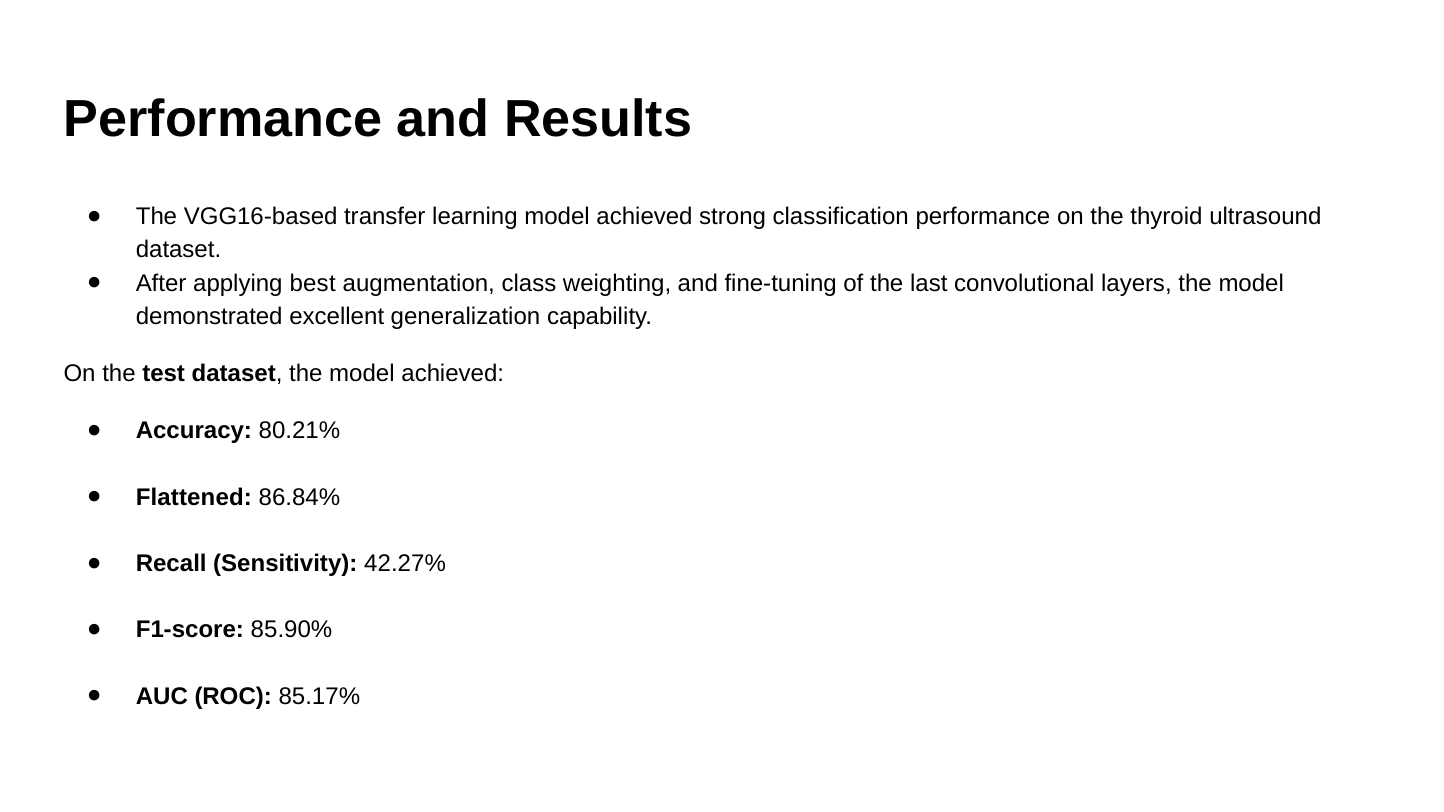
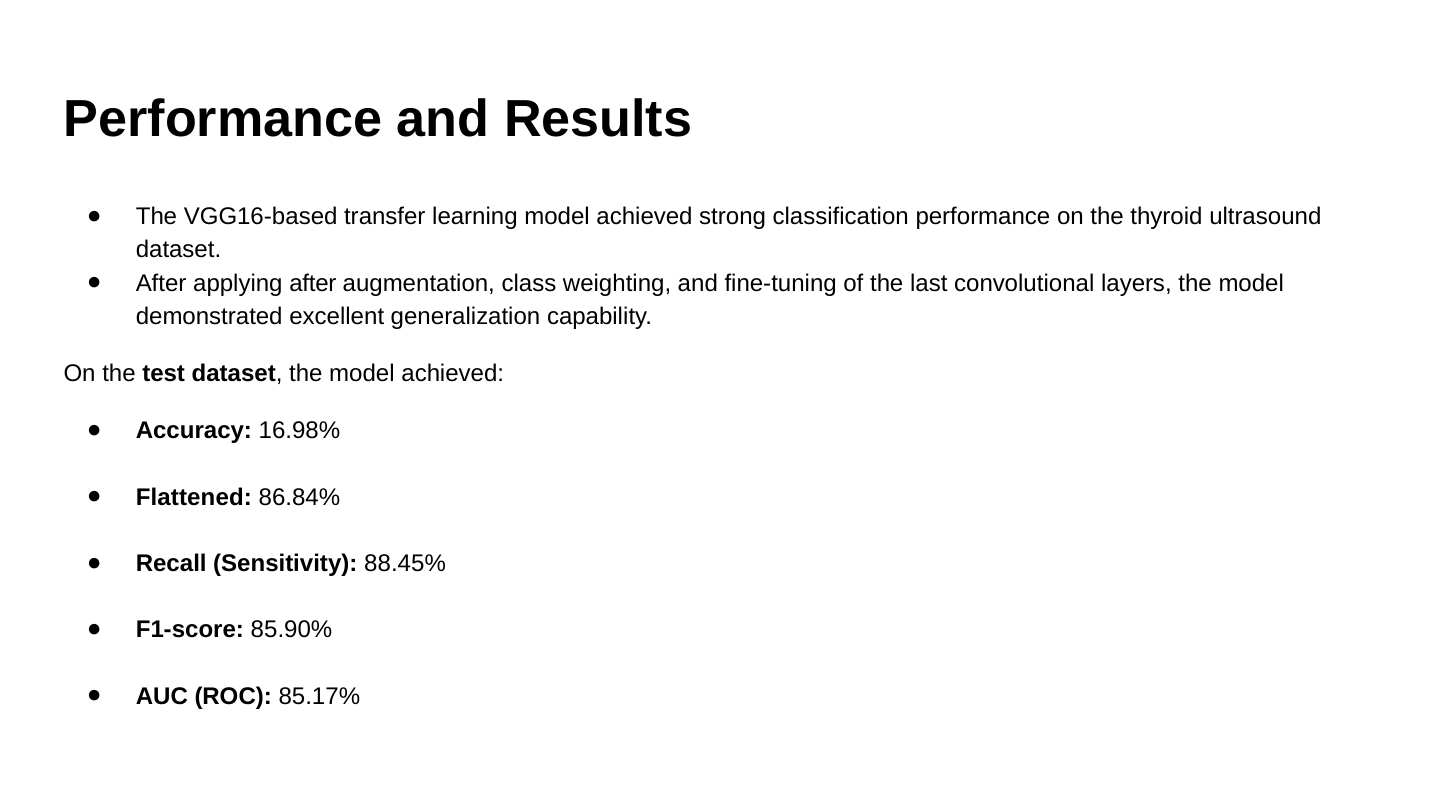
applying best: best -> after
80.21%: 80.21% -> 16.98%
42.27%: 42.27% -> 88.45%
